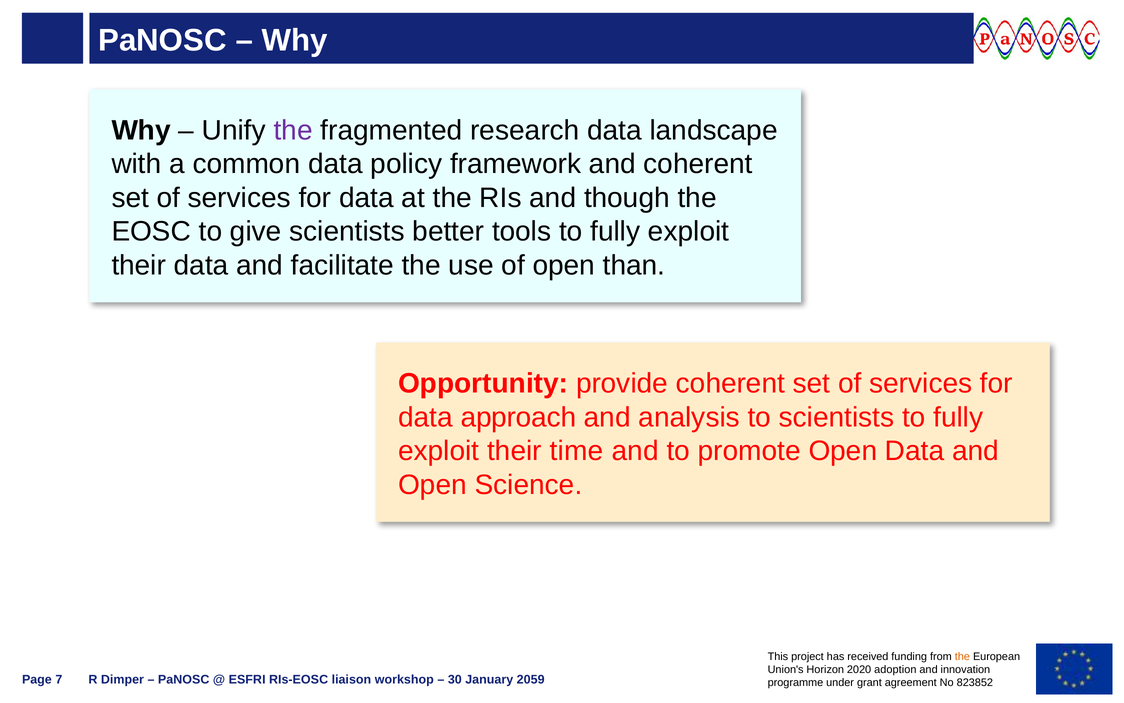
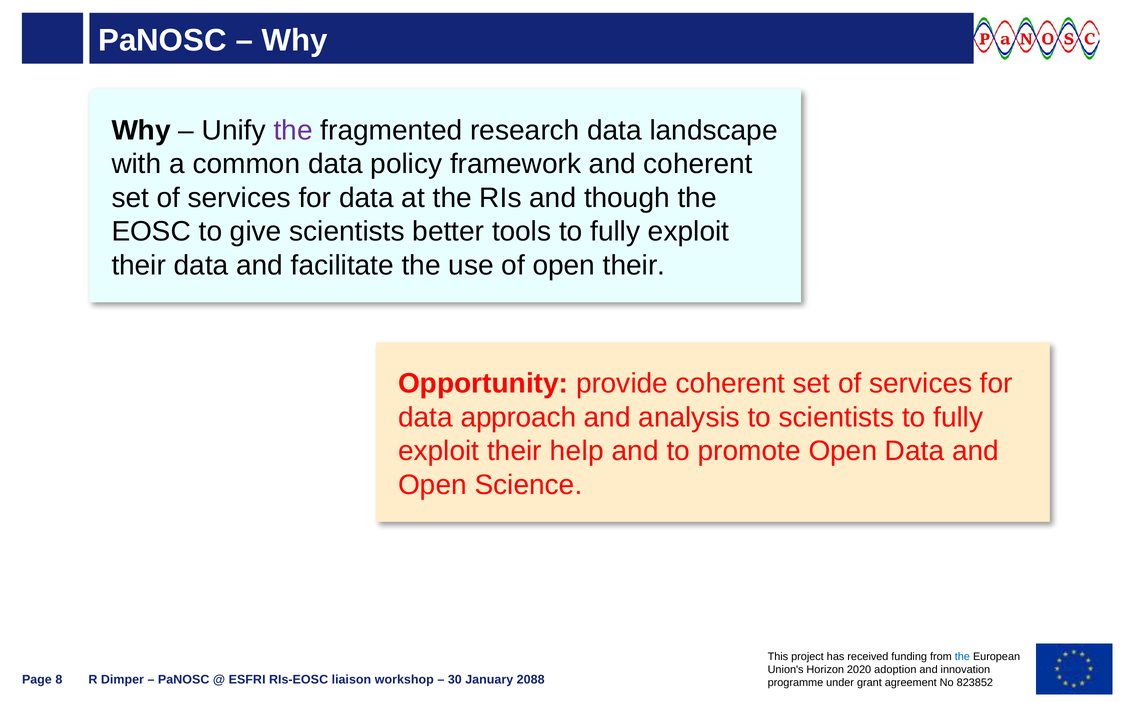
open than: than -> their
time: time -> help
the at (962, 656) colour: orange -> blue
7: 7 -> 8
2059: 2059 -> 2088
